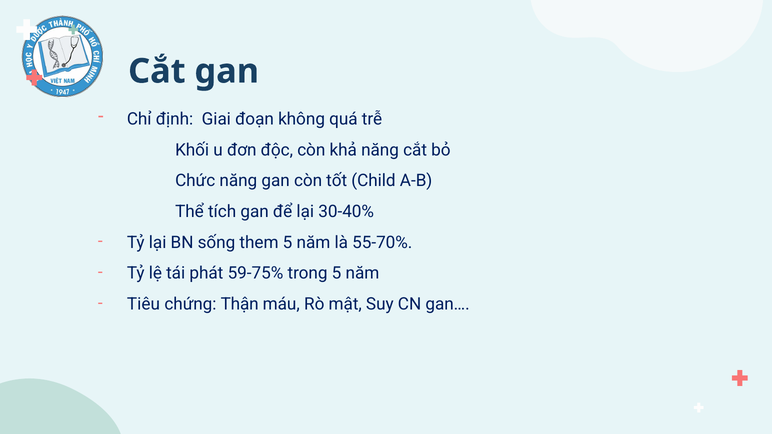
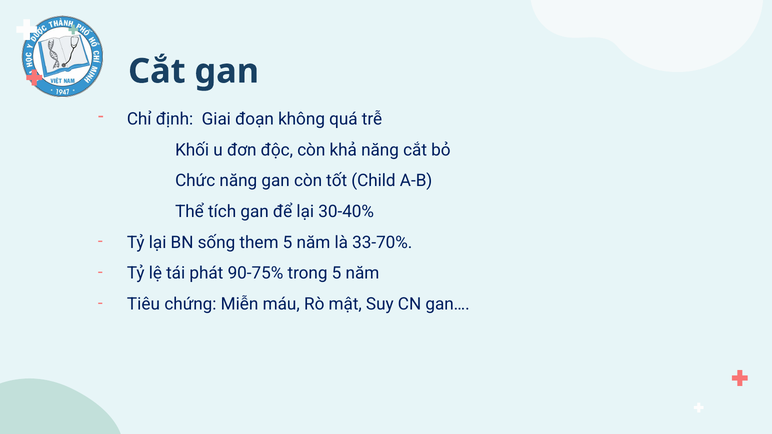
55-70%: 55-70% -> 33-70%
59-75%: 59-75% -> 90-75%
Thận: Thận -> Miễn
